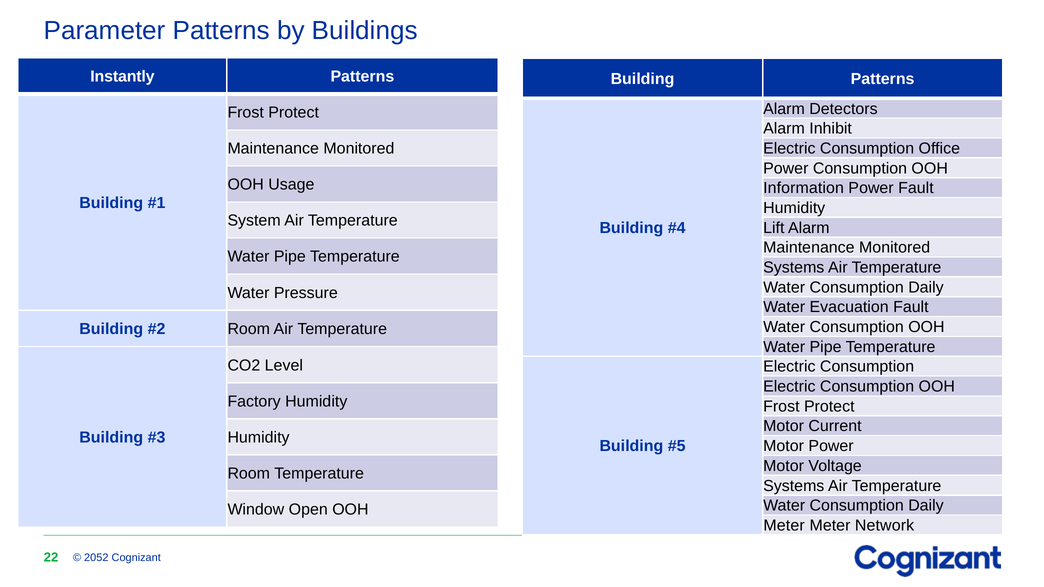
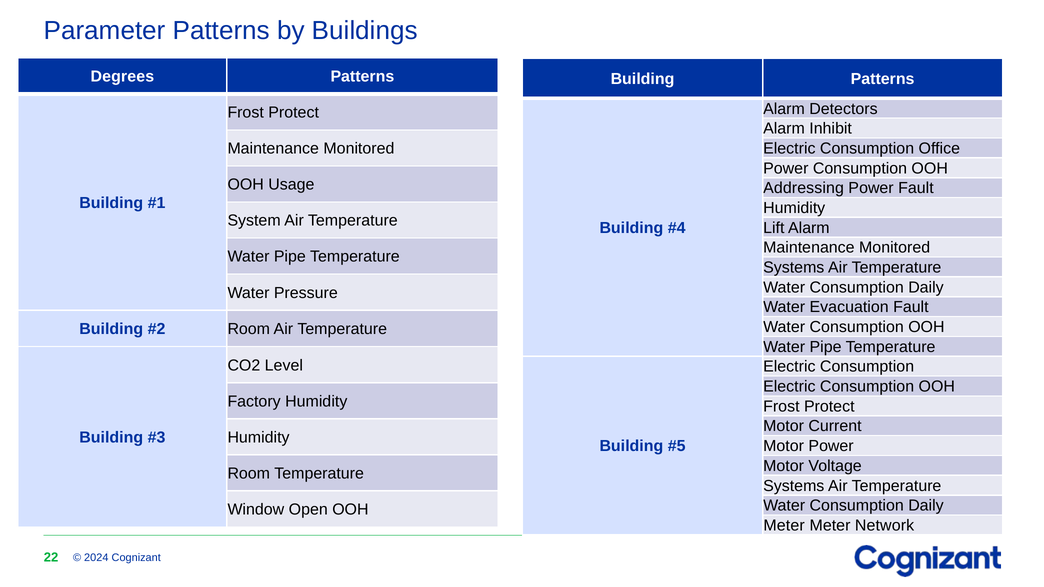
Instantly: Instantly -> Degrees
Information: Information -> Addressing
2052: 2052 -> 2024
